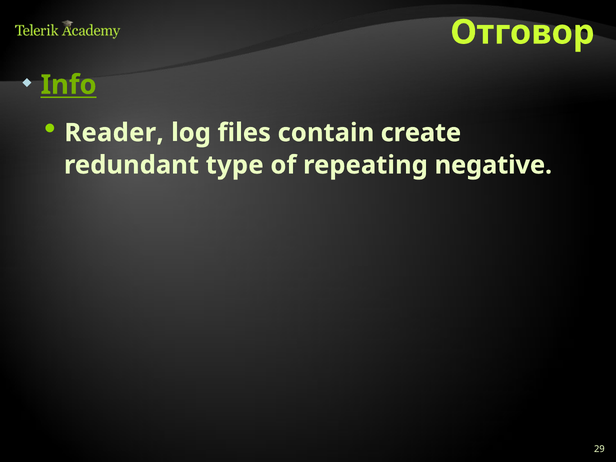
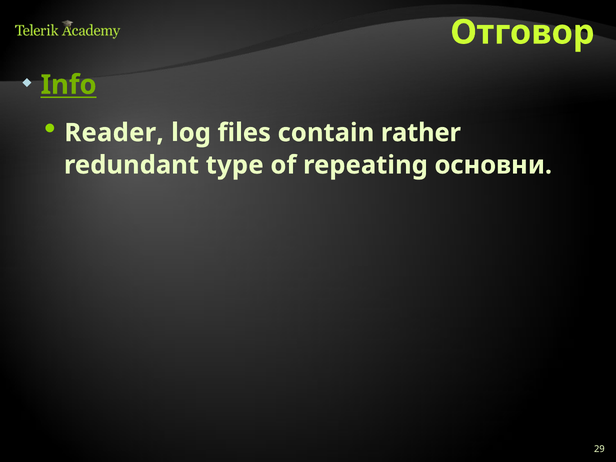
create: create -> rather
negative: negative -> основни
